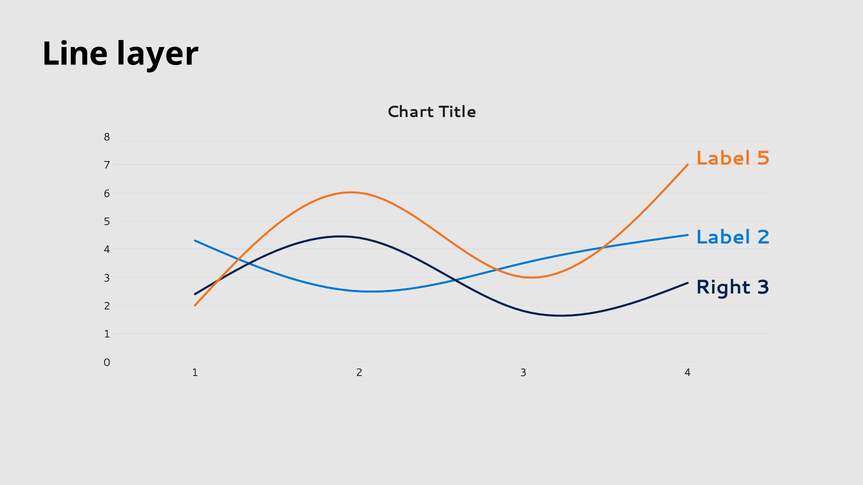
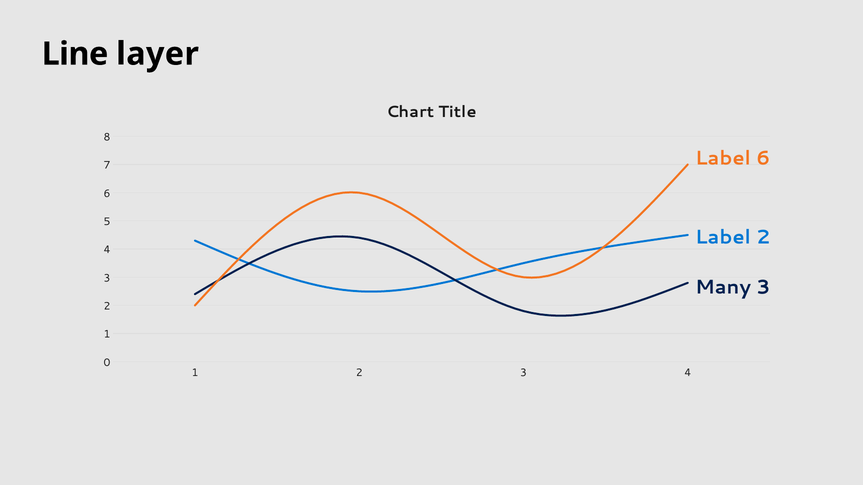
Label 5: 5 -> 6
Right: Right -> Many
